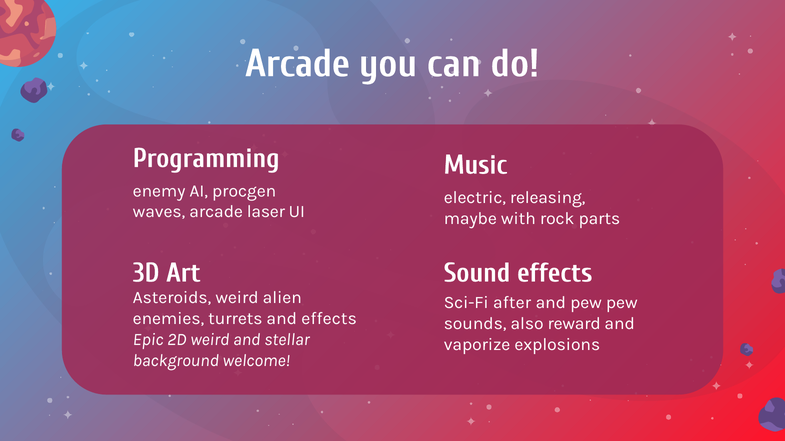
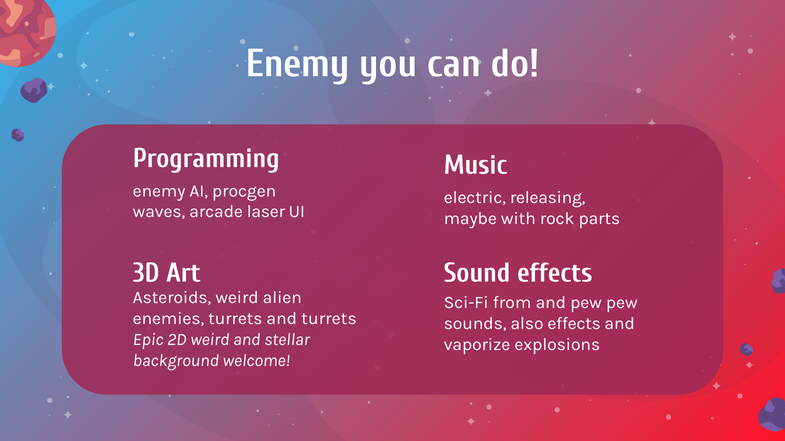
Arcade at (297, 63): Arcade -> Enemy
after: after -> from
and effects: effects -> turrets
also reward: reward -> effects
